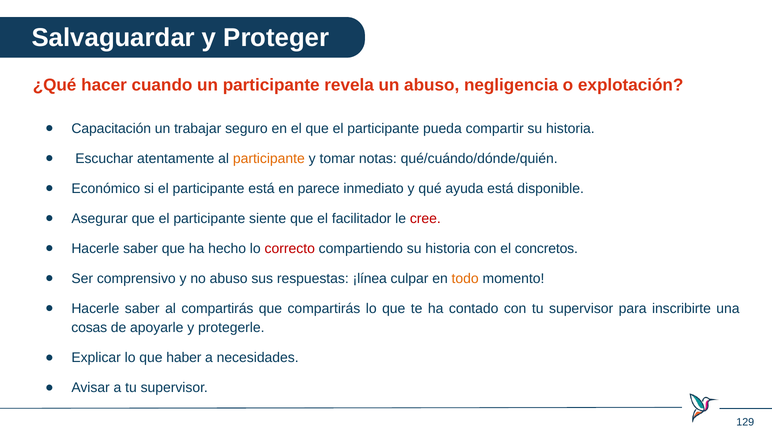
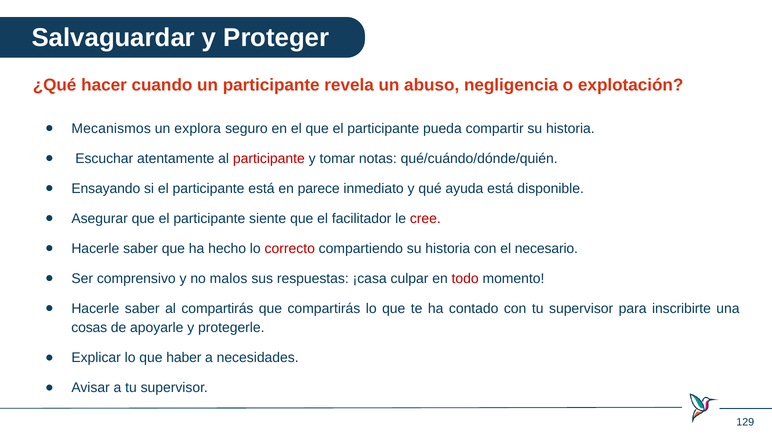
Capacitación: Capacitación -> Mecanismos
trabajar: trabajar -> explora
participante at (269, 158) colour: orange -> red
Económico: Económico -> Ensayando
concretos: concretos -> necesario
no abuso: abuso -> malos
¡línea: ¡línea -> ¡casa
todo colour: orange -> red
